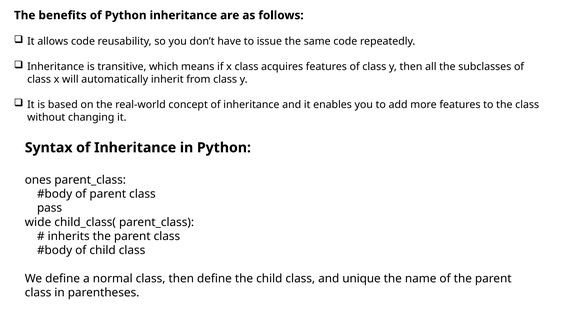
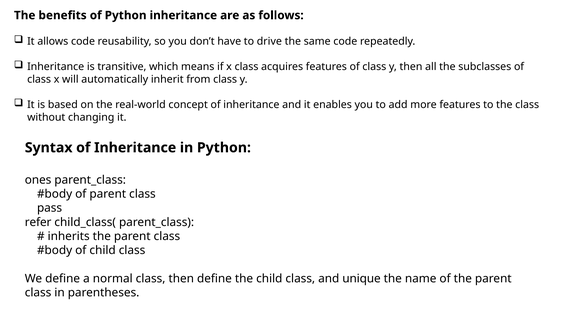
issue: issue -> drive
wide: wide -> refer
